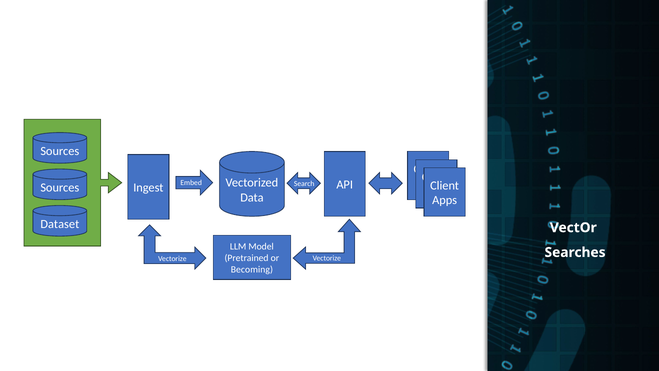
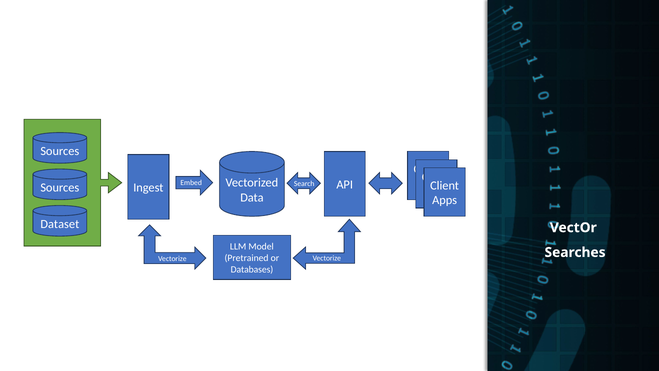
Becoming: Becoming -> Databases
